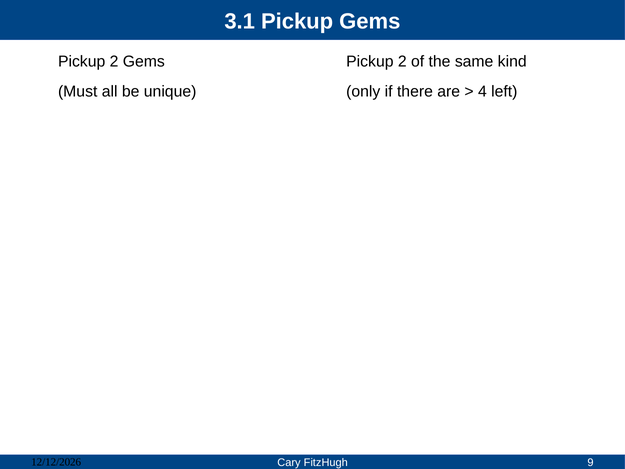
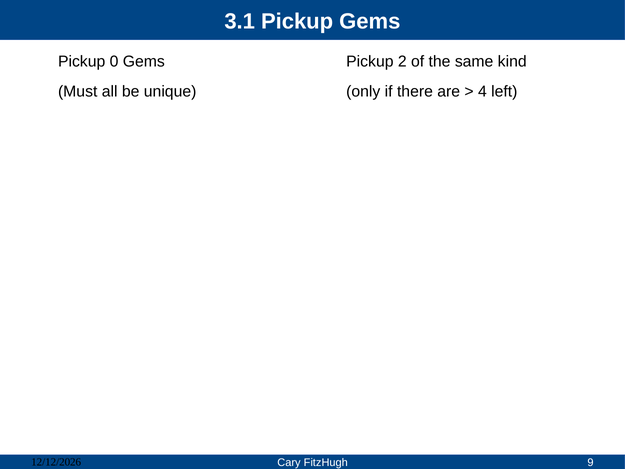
2 at (114, 62): 2 -> 0
